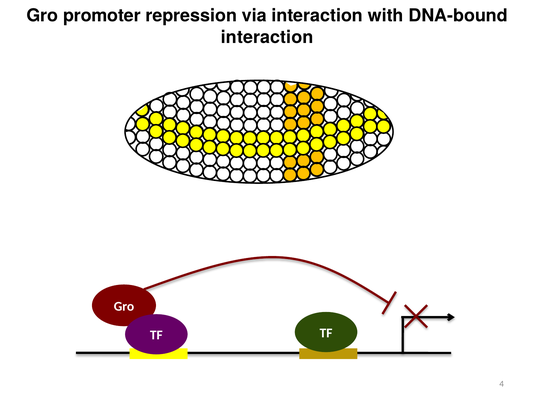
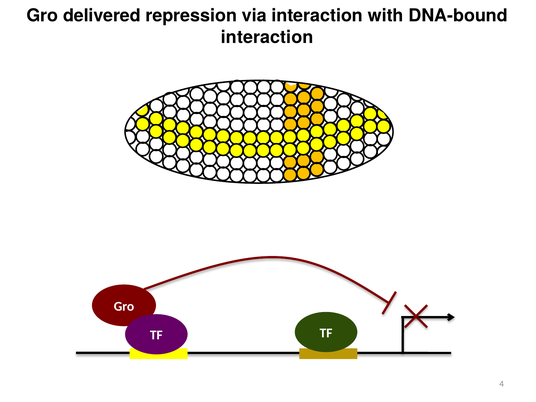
promoter: promoter -> delivered
